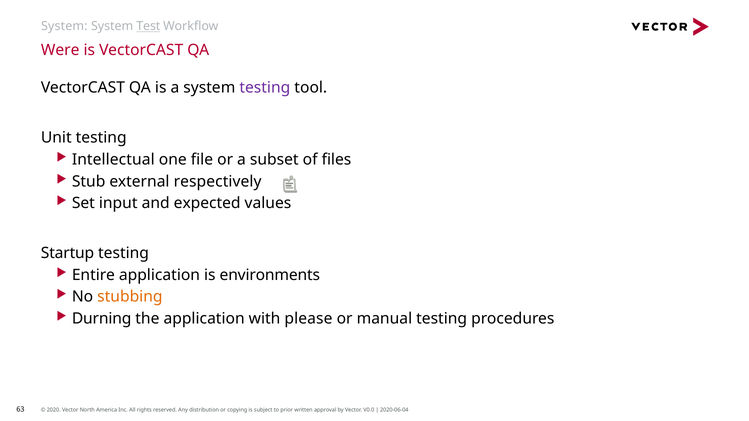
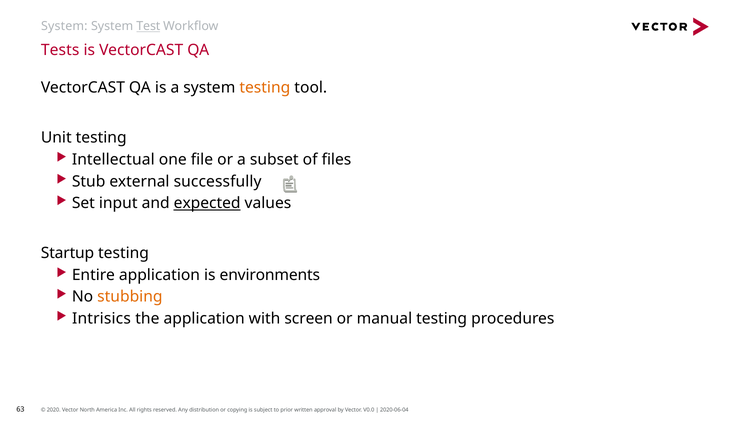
Were: Were -> Tests
testing at (265, 88) colour: purple -> orange
respectively: respectively -> successfully
expected underline: none -> present
Durning: Durning -> Intrisics
please: please -> screen
